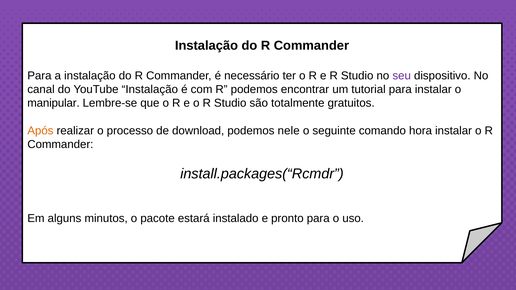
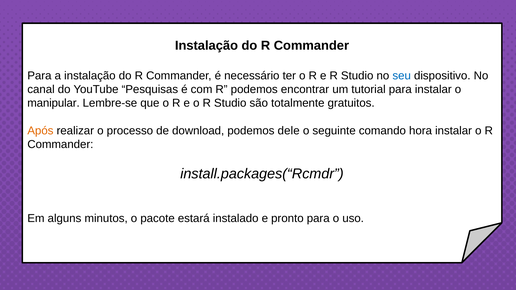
seu colour: purple -> blue
YouTube Instalação: Instalação -> Pesquisas
nele: nele -> dele
